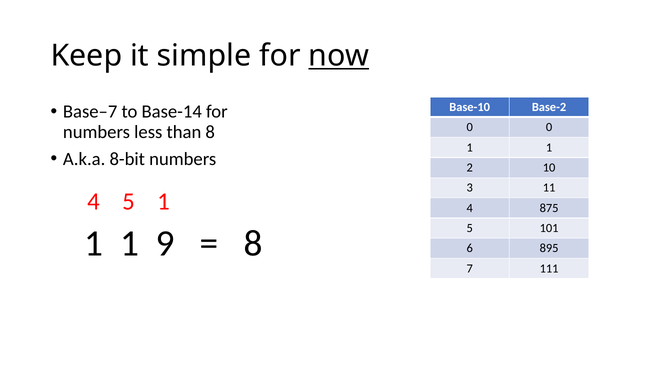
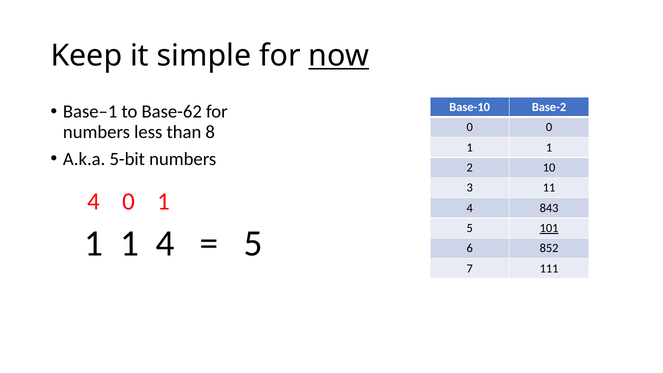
Base–7: Base–7 -> Base–1
Base-14: Base-14 -> Base-62
8-bit: 8-bit -> 5-bit
4 5: 5 -> 0
875: 875 -> 843
101 underline: none -> present
1 9: 9 -> 4
8 at (253, 244): 8 -> 5
895: 895 -> 852
